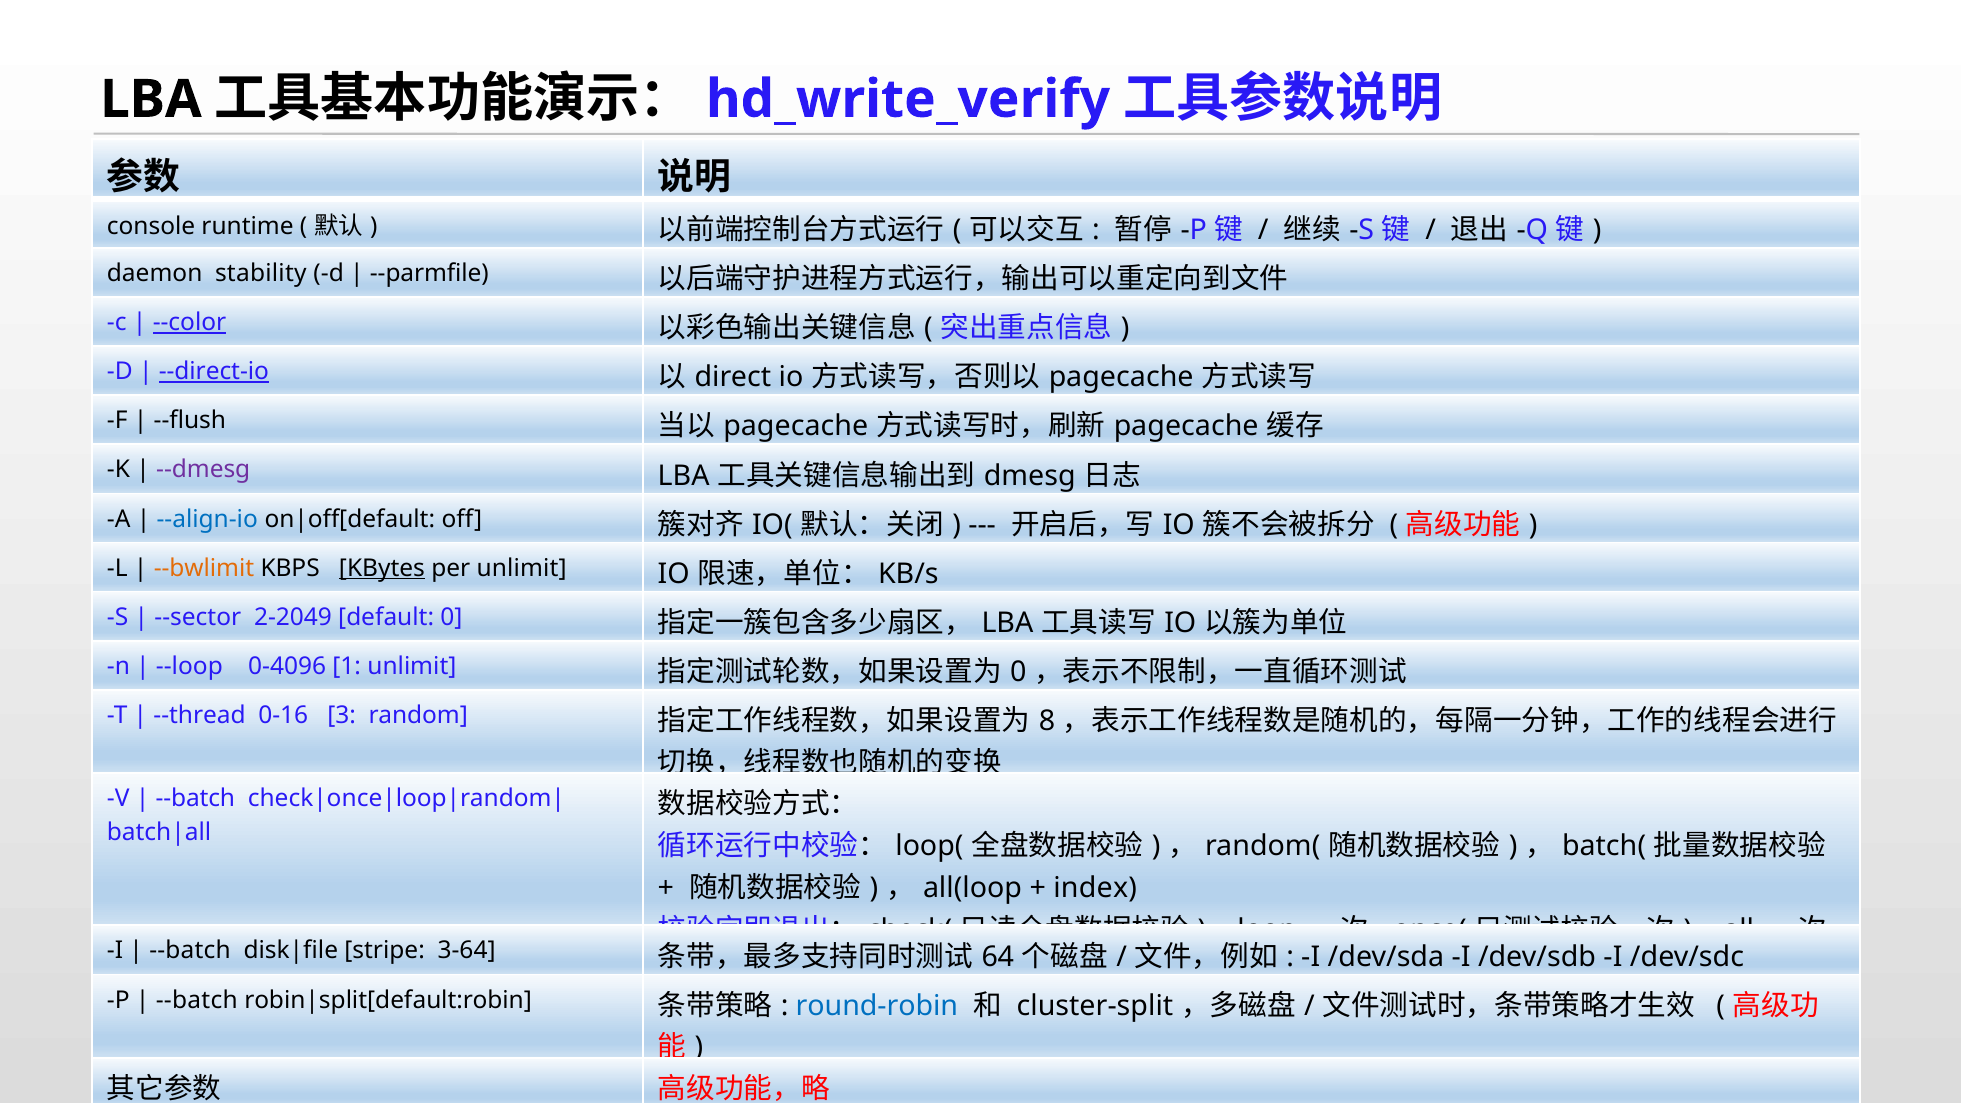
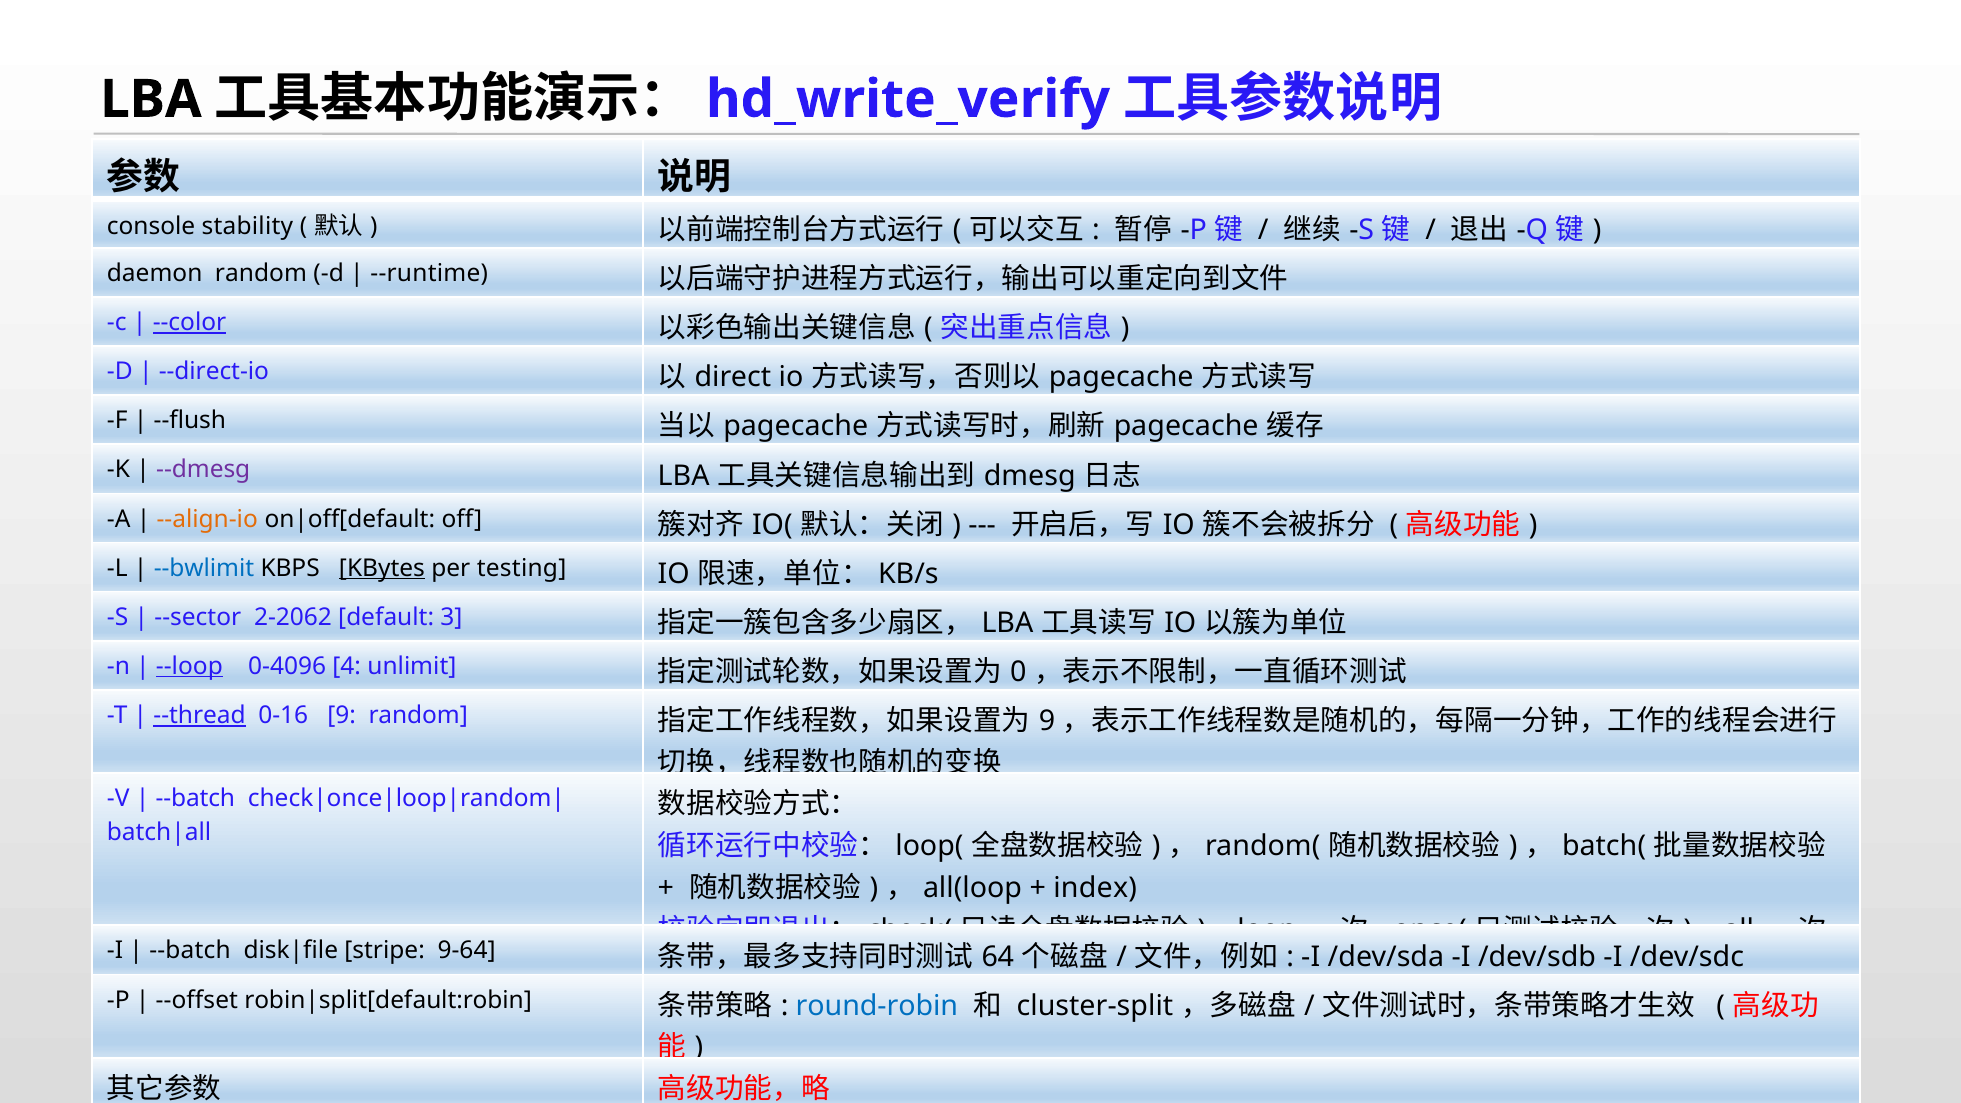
runtime: runtime -> stability
daemon stability: stability -> random
--parmfile: --parmfile -> --runtime
--direct-io underline: present -> none
--align-io colour: blue -> orange
--bwlimit colour: orange -> blue
per unlimit: unlimit -> testing
2-2049: 2-2049 -> 2-2062
default 0: 0 -> 3
--loop underline: none -> present
1: 1 -> 4
--thread underline: none -> present
0-16 3: 3 -> 9
8 at (1047, 721): 8 -> 9
3-64: 3-64 -> 9-64
--batch at (197, 1000): --batch -> --offset
